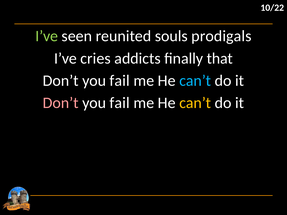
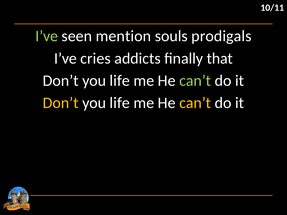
10/22: 10/22 -> 10/11
reunited: reunited -> mention
fail at (120, 81): fail -> life
can’t at (195, 81) colour: light blue -> light green
Don’t at (61, 103) colour: pink -> yellow
fail at (120, 103): fail -> life
